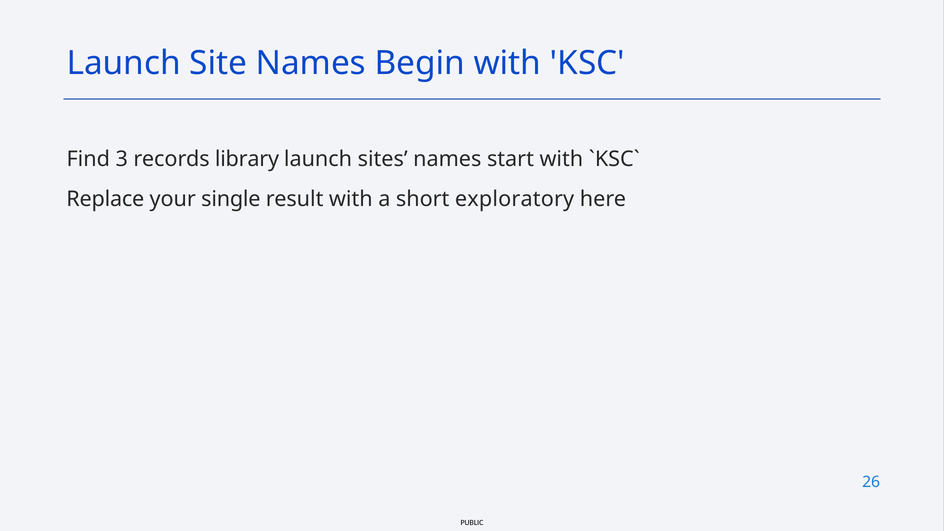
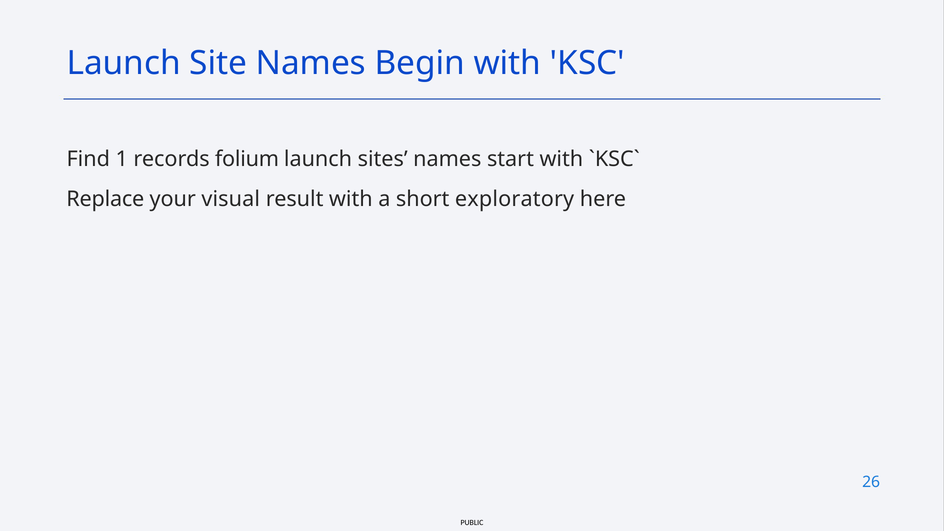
3: 3 -> 1
library: library -> folium
single: single -> visual
